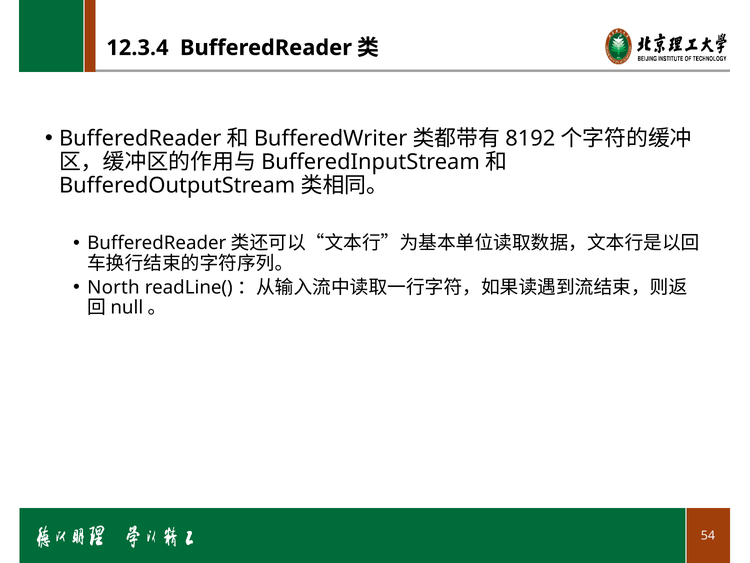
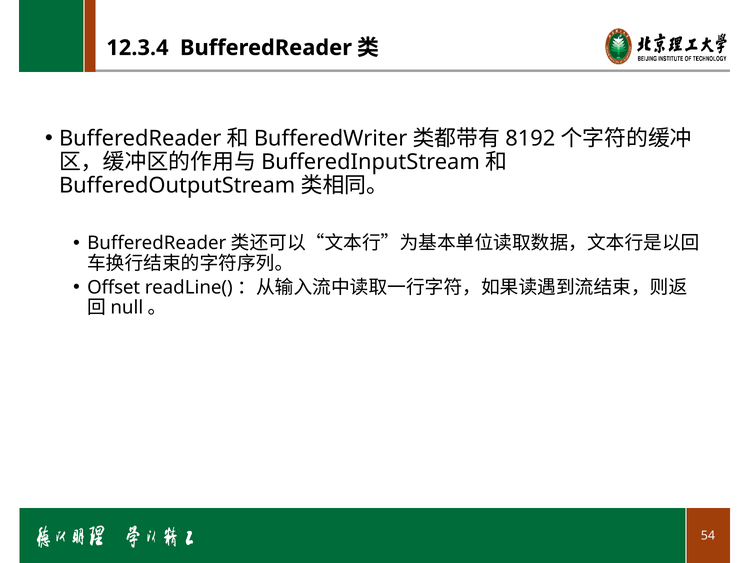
North: North -> Offset
